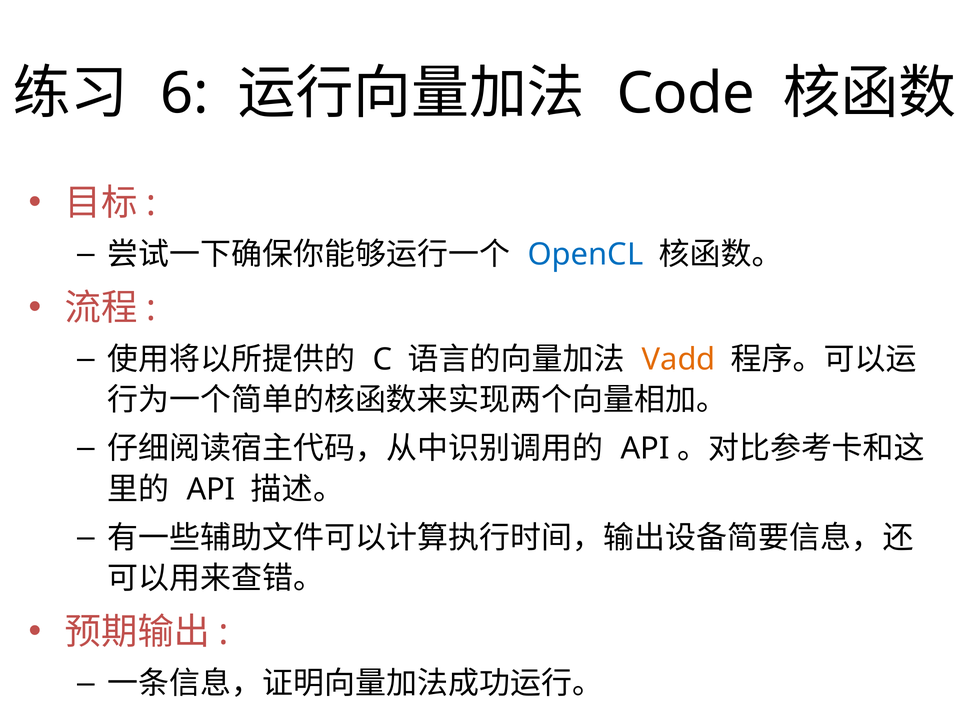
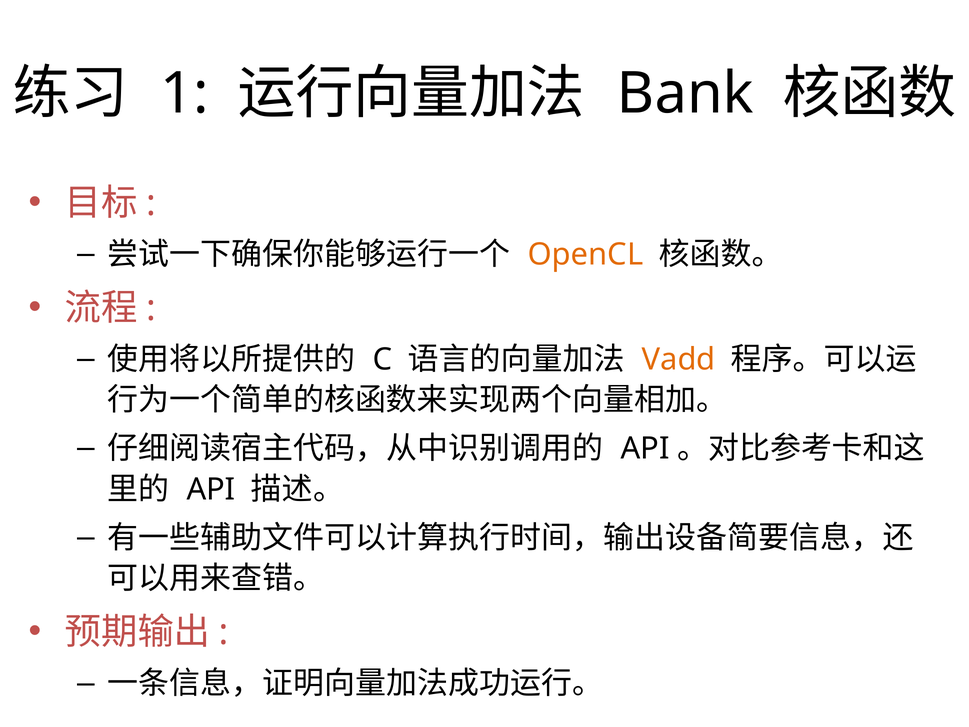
6: 6 -> 1
Code: Code -> Bank
OpenCL colour: blue -> orange
